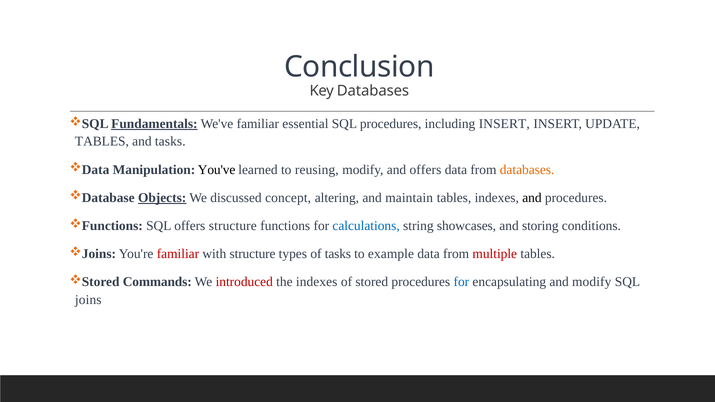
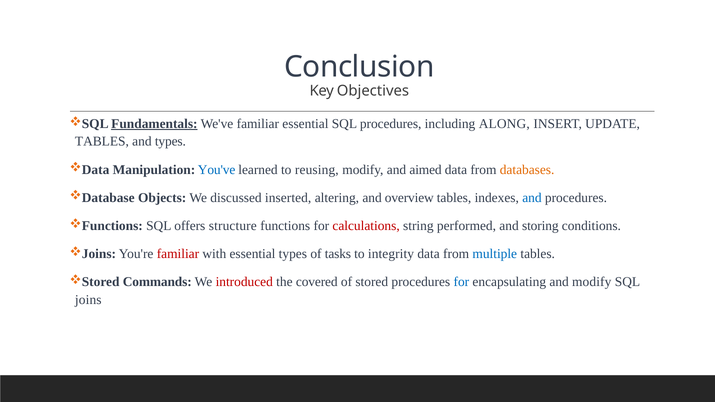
Key Databases: Databases -> Objectives
including INSERT: INSERT -> ALONG
and tasks: tasks -> types
You've colour: black -> blue
and offers: offers -> aimed
Objects underline: present -> none
concept: concept -> inserted
maintain: maintain -> overview
and at (532, 198) colour: black -> blue
calculations colour: blue -> red
showcases: showcases -> performed
with structure: structure -> essential
example: example -> integrity
multiple colour: red -> blue
the indexes: indexes -> covered
